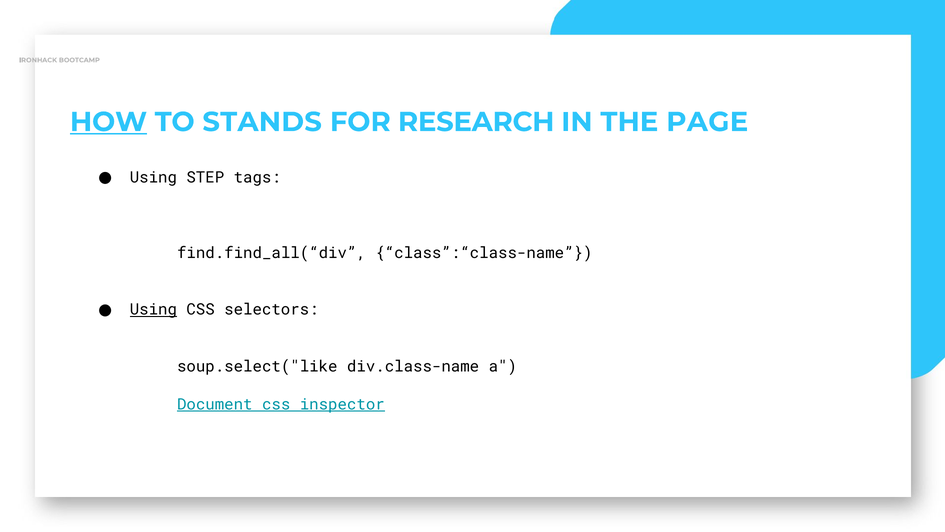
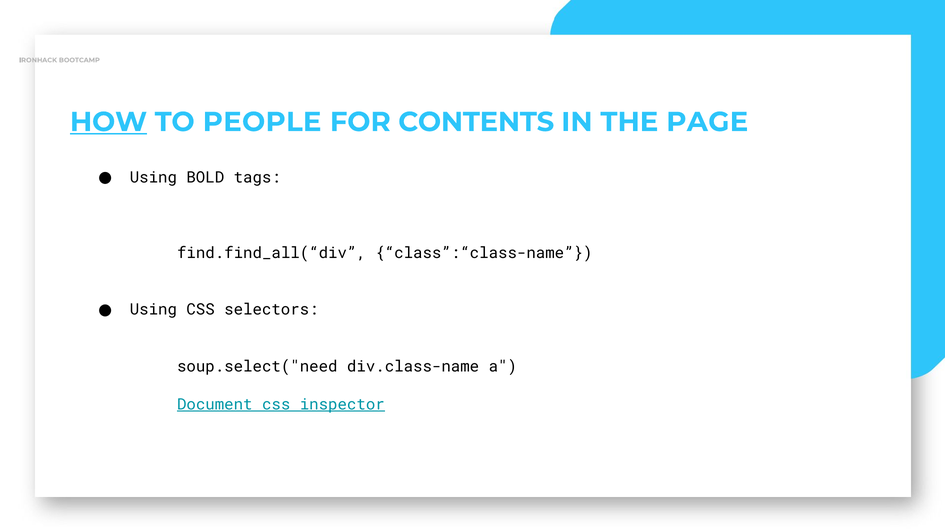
STANDS: STANDS -> PEOPLE
RESEARCH: RESEARCH -> CONTENTS
STEP: STEP -> BOLD
Using at (153, 310) underline: present -> none
soup.select("like: soup.select("like -> soup.select("need
